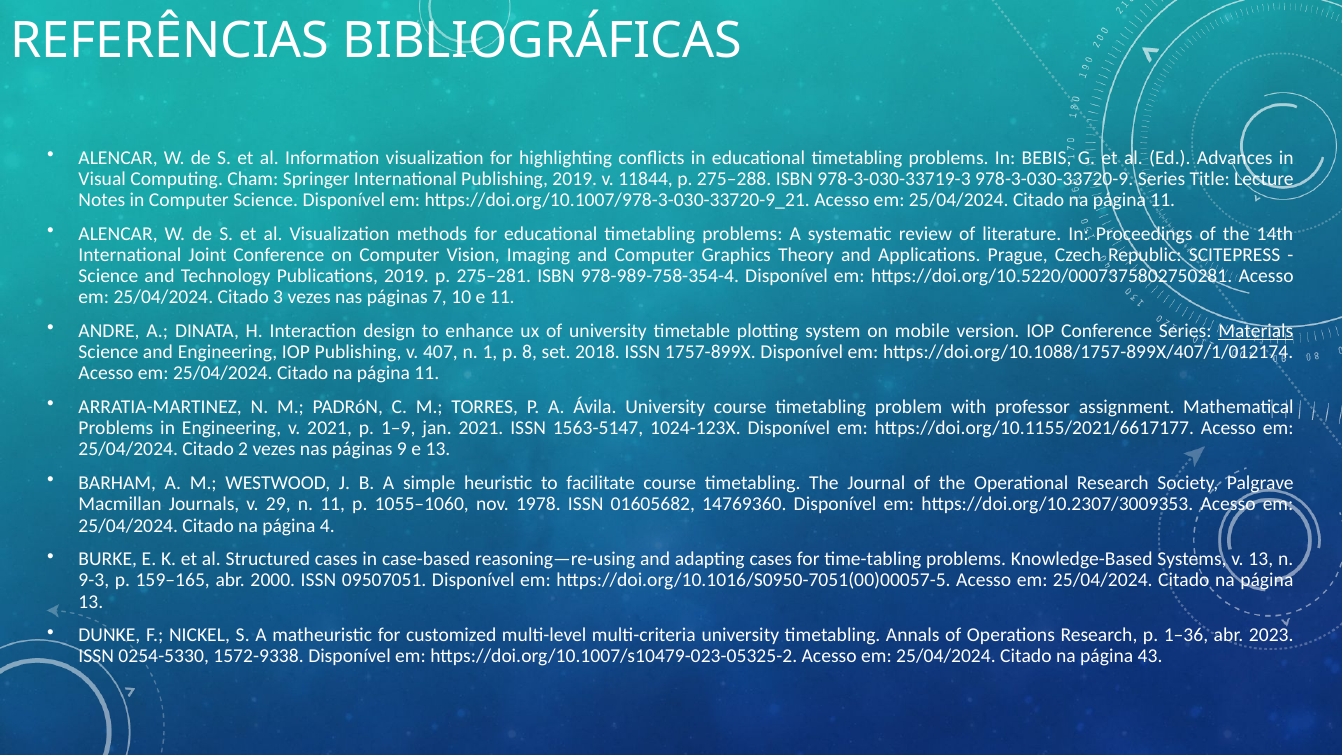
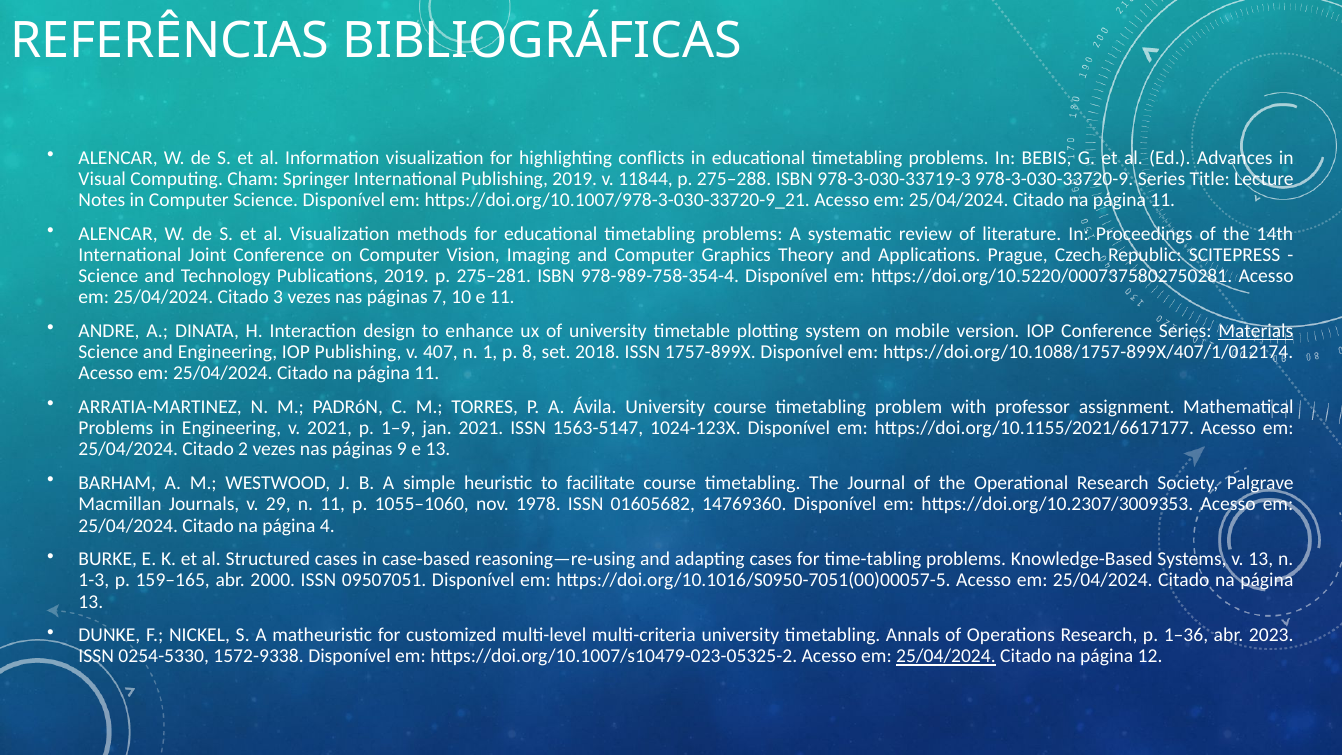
9-3: 9-3 -> 1-3
25/04/2024 at (946, 656) underline: none -> present
43: 43 -> 12
